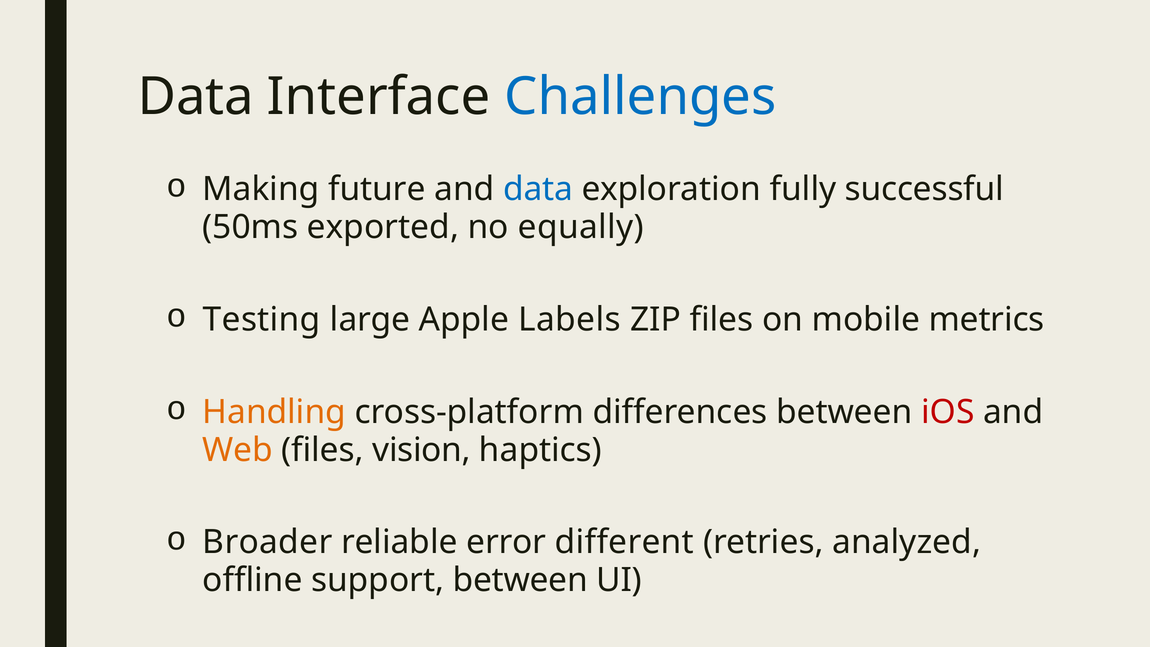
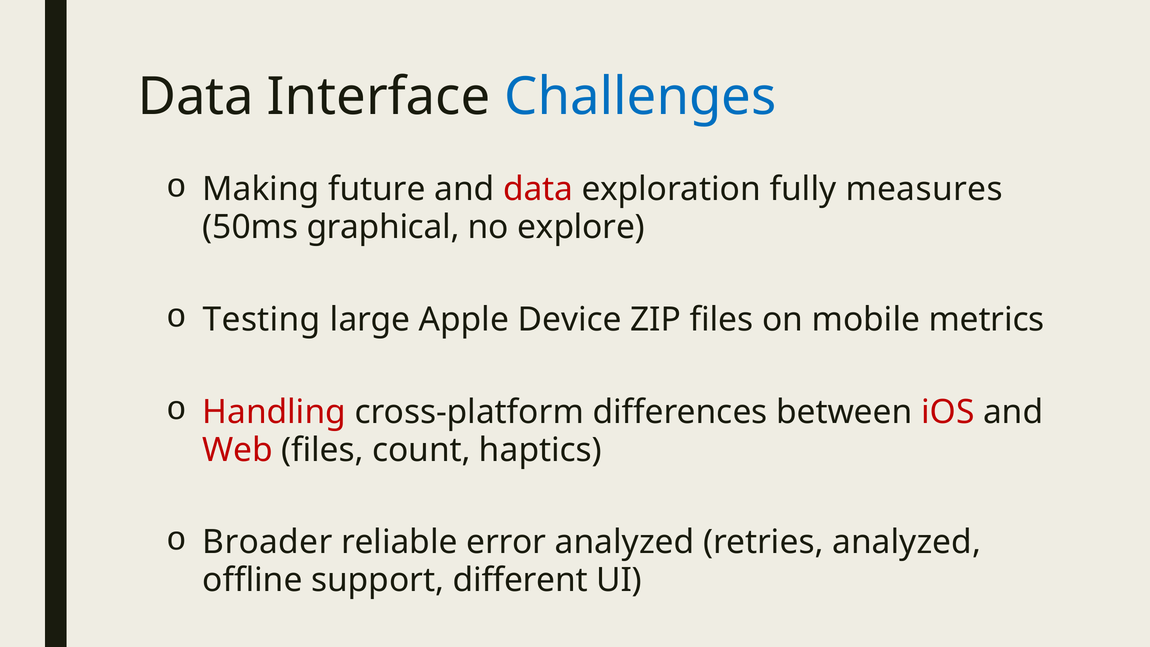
data at (538, 189) colour: blue -> red
successful: successful -> measures
exported: exported -> graphical
equally: equally -> explore
Labels: Labels -> Device
Handling colour: orange -> red
Web colour: orange -> red
vision: vision -> count
error different: different -> analyzed
support between: between -> different
